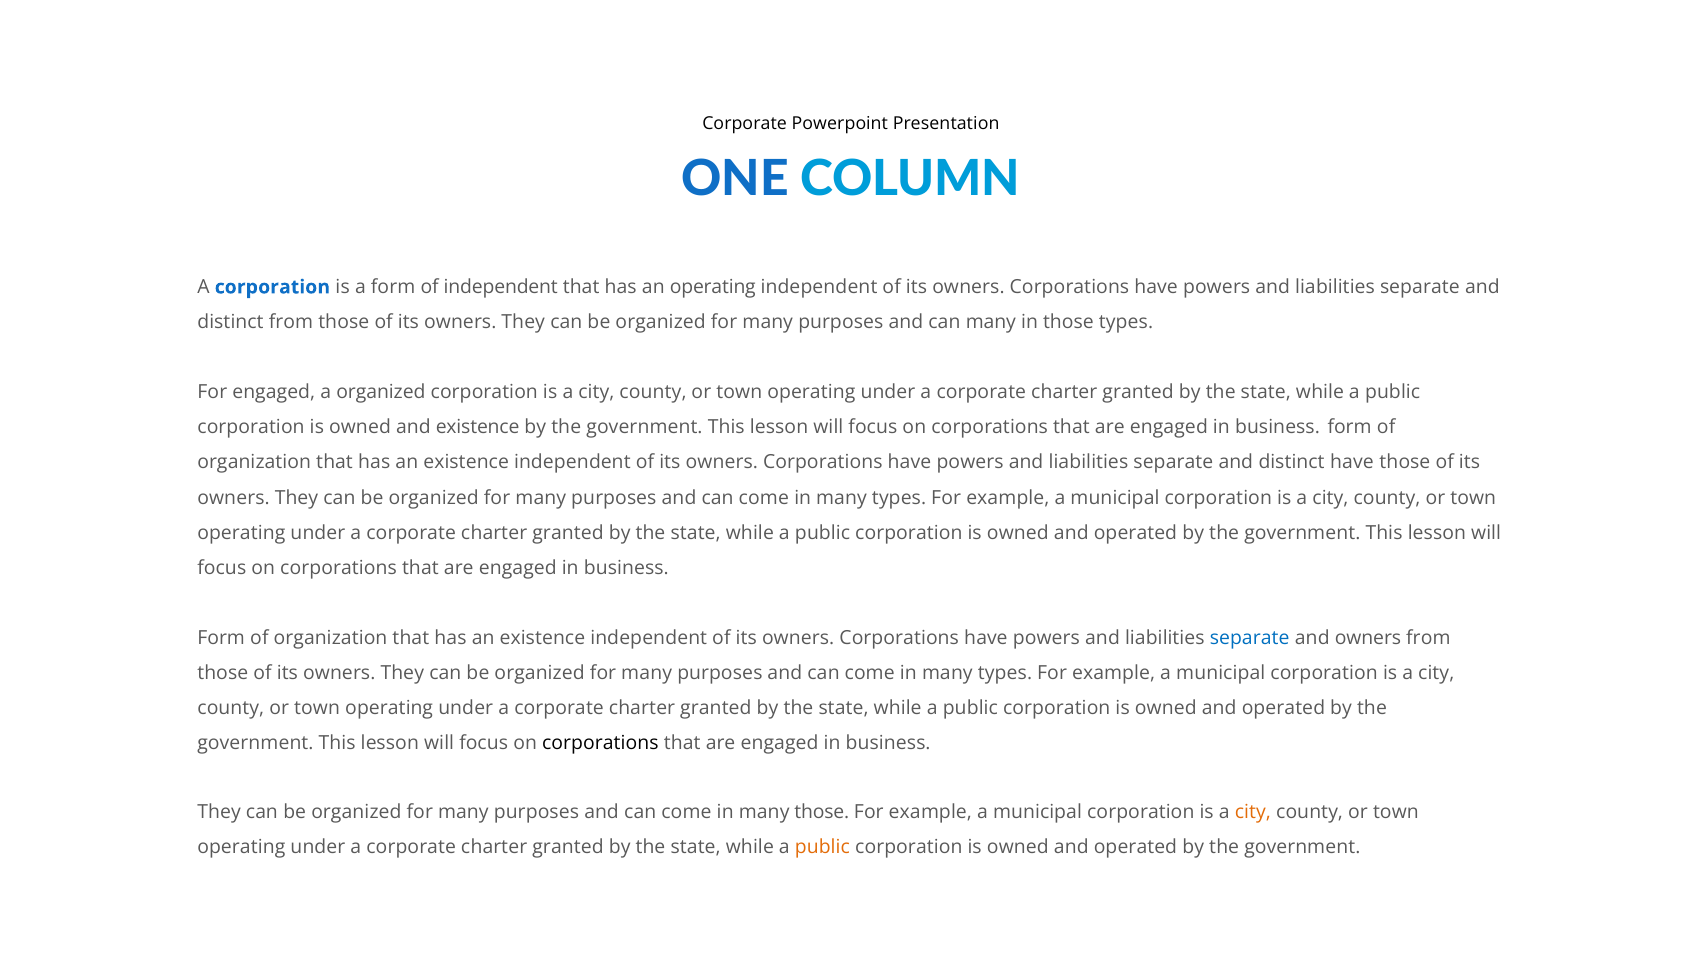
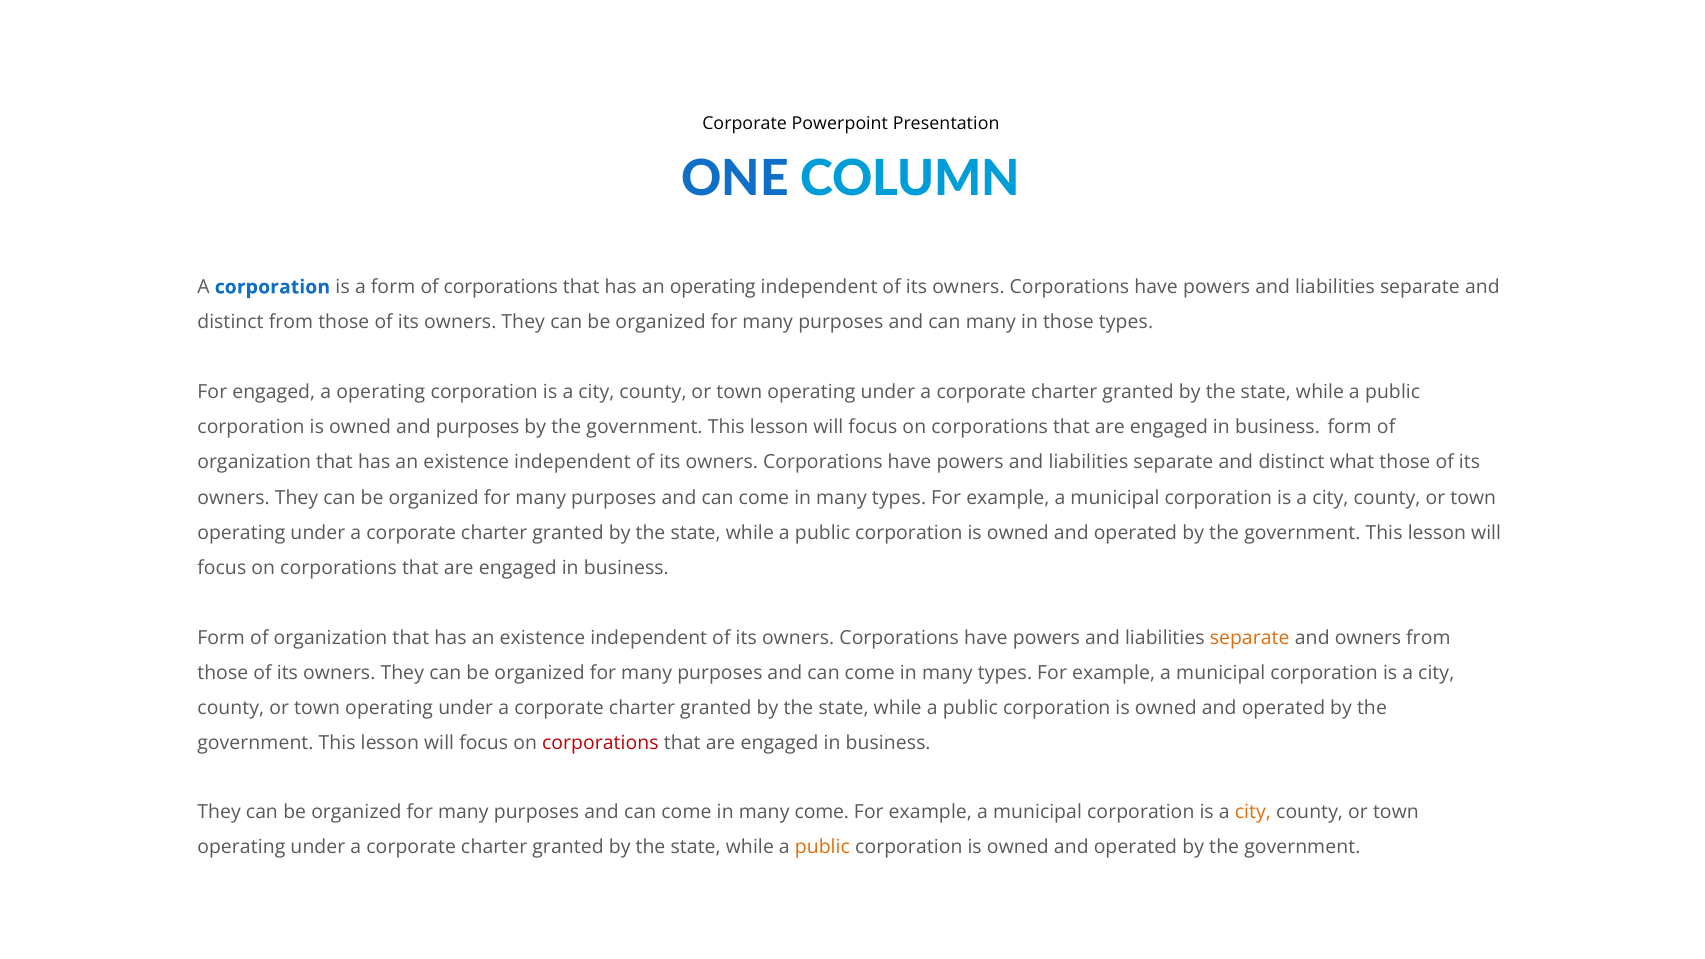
of independent: independent -> corporations
a organized: organized -> operating
and existence: existence -> purposes
distinct have: have -> what
separate at (1250, 638) colour: blue -> orange
corporations at (600, 743) colour: black -> red
many those: those -> come
